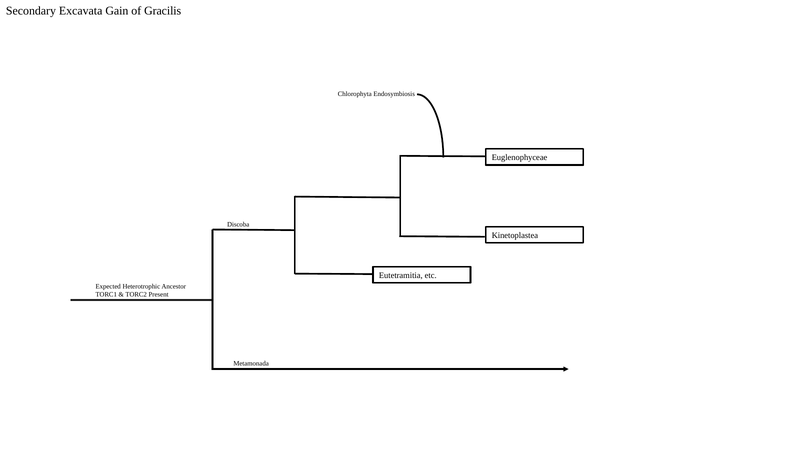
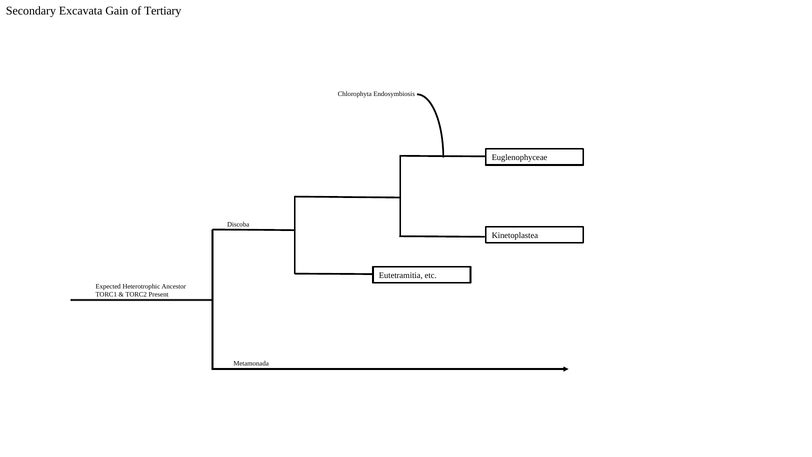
Gracilis: Gracilis -> Tertiary
